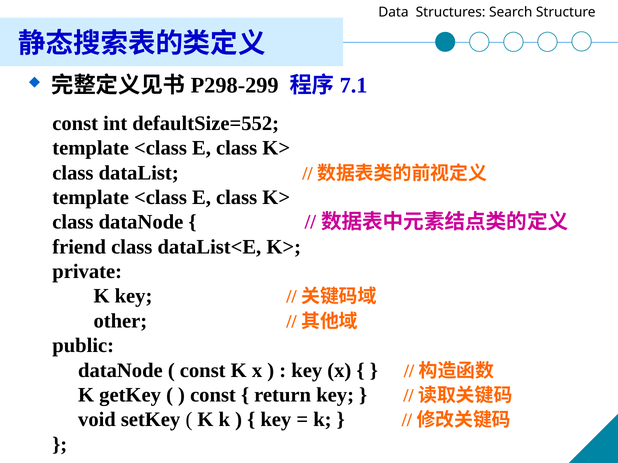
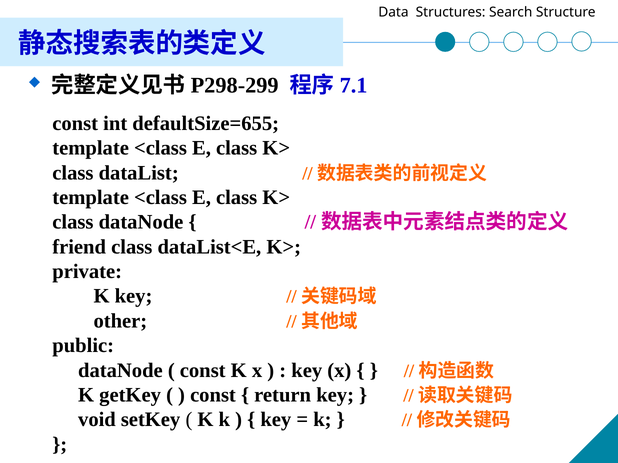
defaultSize=552: defaultSize=552 -> defaultSize=655
